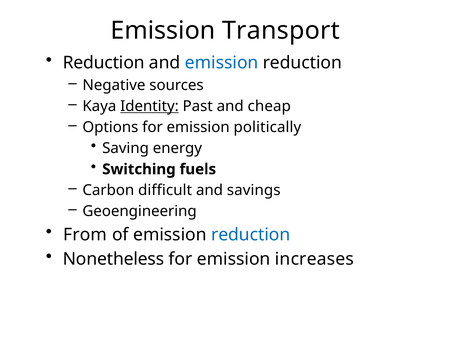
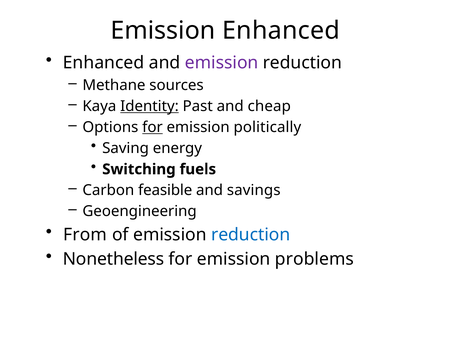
Emission Transport: Transport -> Enhanced
Reduction at (104, 63): Reduction -> Enhanced
emission at (222, 63) colour: blue -> purple
Negative: Negative -> Methane
for at (152, 127) underline: none -> present
difficult: difficult -> feasible
increases: increases -> problems
